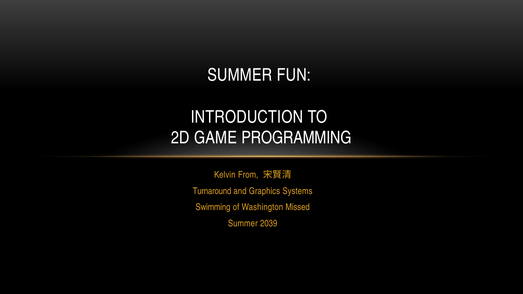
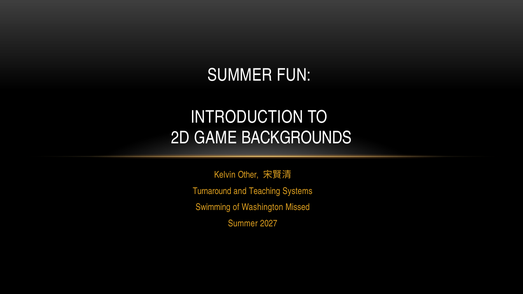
PROGRAMMING: PROGRAMMING -> BACKGROUNDS
From: From -> Other
Graphics: Graphics -> Teaching
2039: 2039 -> 2027
